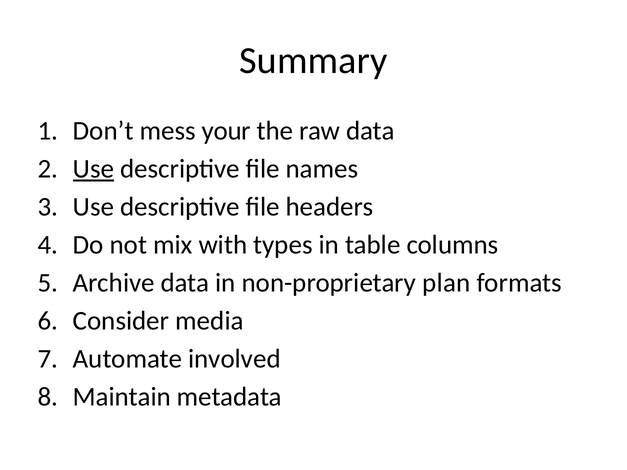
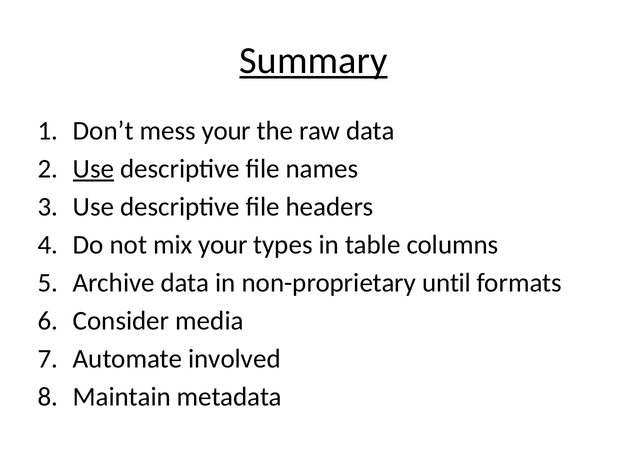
Summary underline: none -> present
mix with: with -> your
plan: plan -> until
